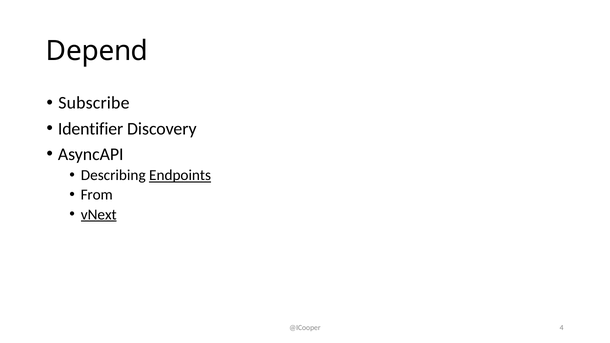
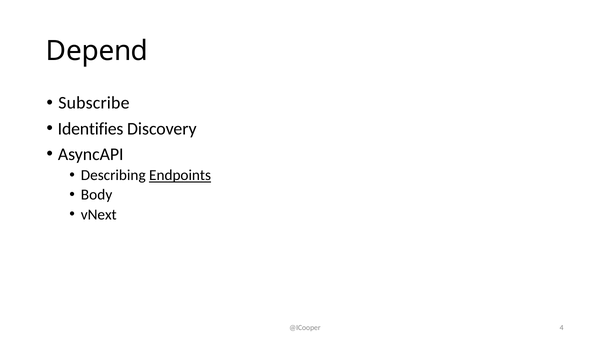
Identifier: Identifier -> Identifies
From: From -> Body
vNext underline: present -> none
